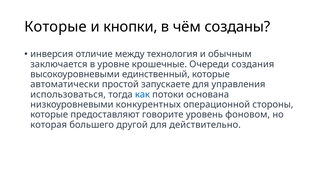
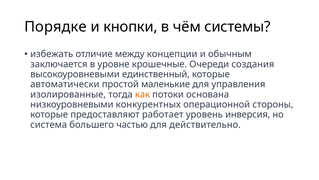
Которые at (56, 27): Которые -> Порядке
созданы: созданы -> системы
инверсия: инверсия -> избежать
технология: технология -> концепции
запускаете: запускаете -> маленькие
использоваться: использоваться -> изолированные
как colour: blue -> orange
говорите: говорите -> работает
фоновом: фоновом -> инверсия
которая: которая -> система
другой: другой -> частью
